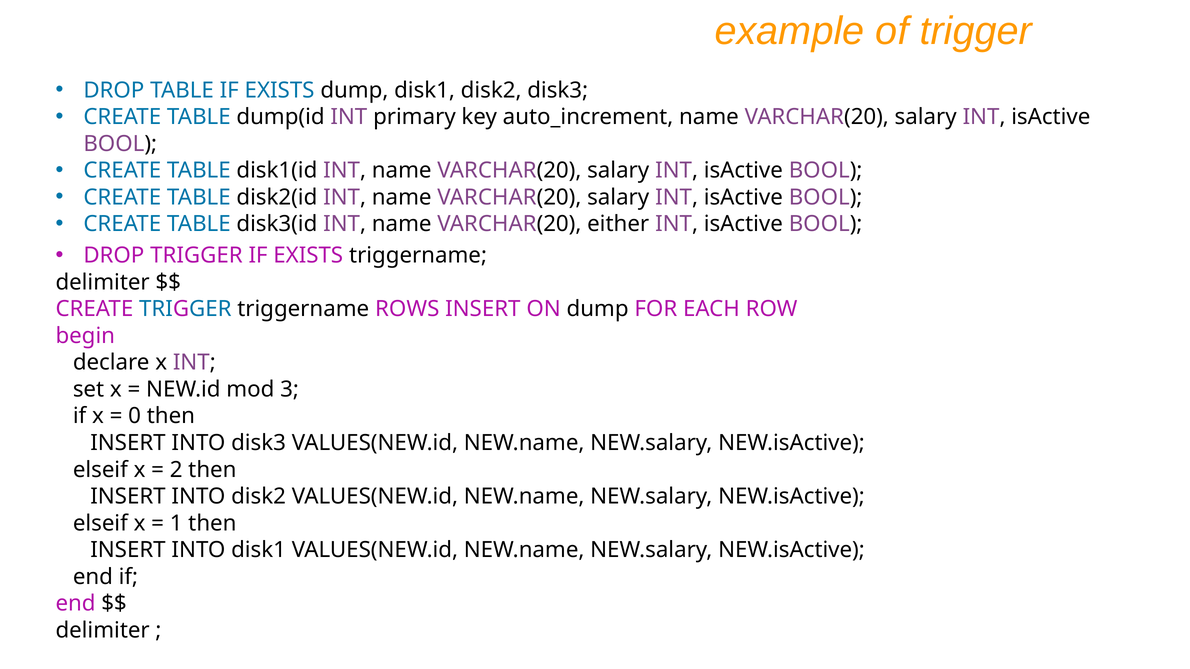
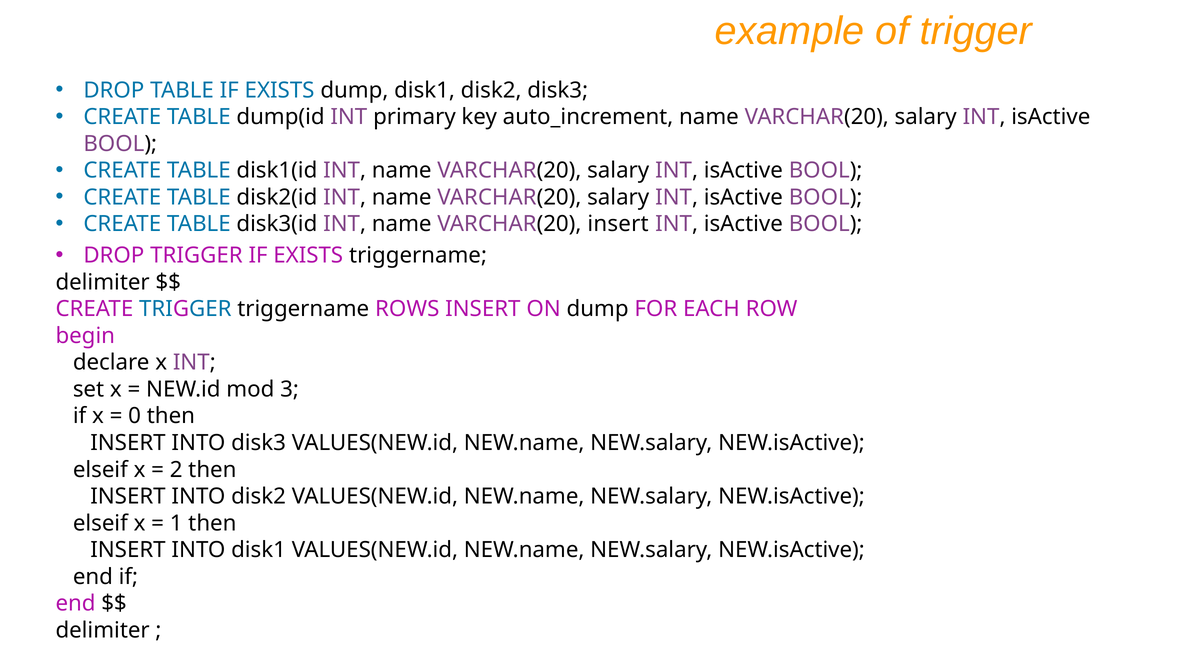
VARCHAR(20 either: either -> insert
